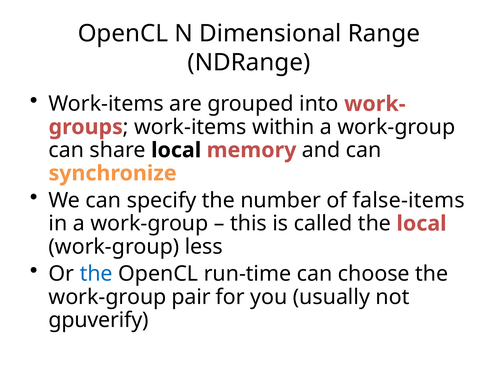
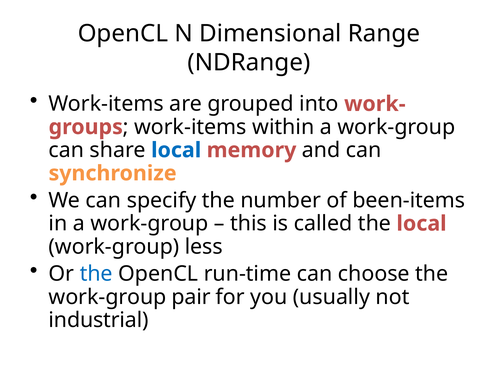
local at (176, 150) colour: black -> blue
false-items: false-items -> been-items
gpuverify: gpuverify -> industrial
